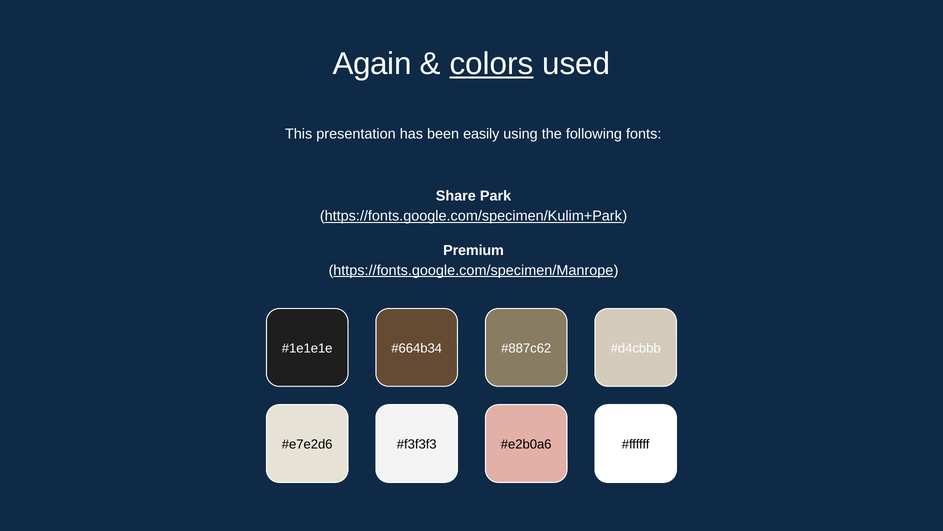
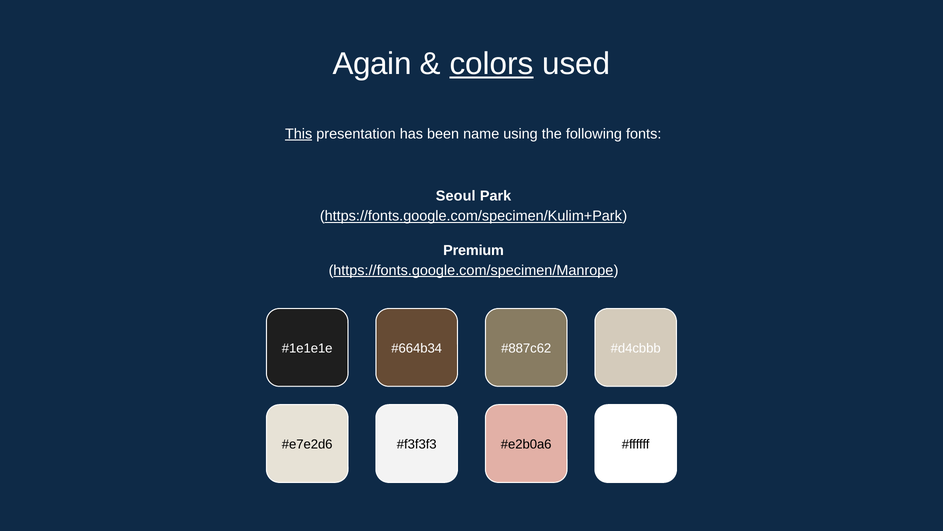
This underline: none -> present
easily: easily -> name
Share: Share -> Seoul
